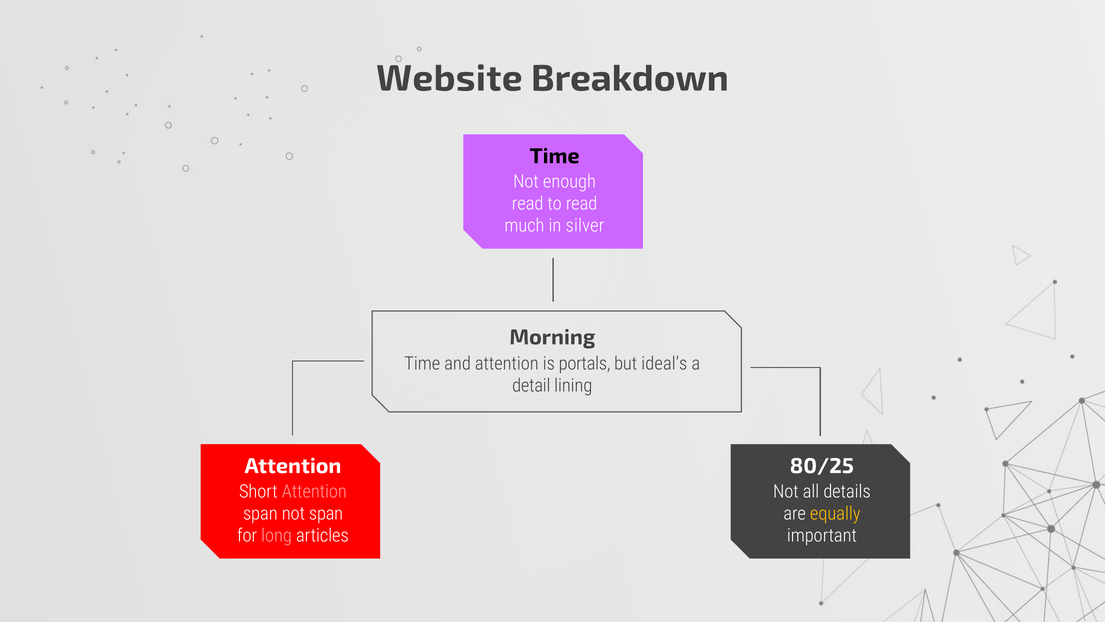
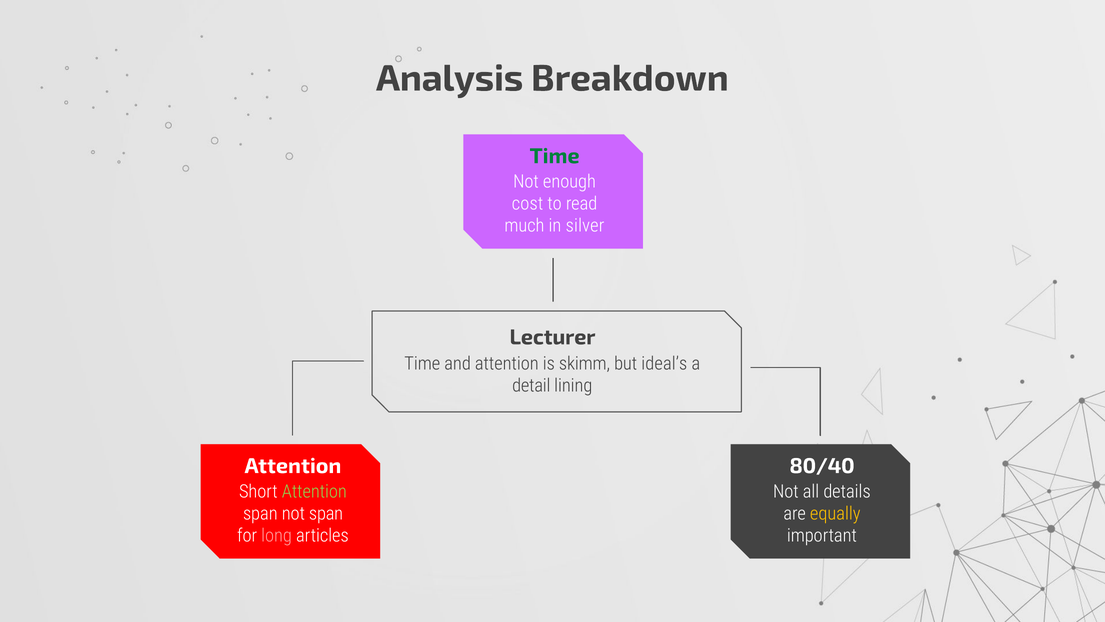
Website: Website -> Analysis
Time at (555, 156) colour: black -> green
read at (528, 204): read -> cost
Morning: Morning -> Lecturer
portals: portals -> skimm
80/25: 80/25 -> 80/40
Attention at (314, 491) colour: pink -> light green
